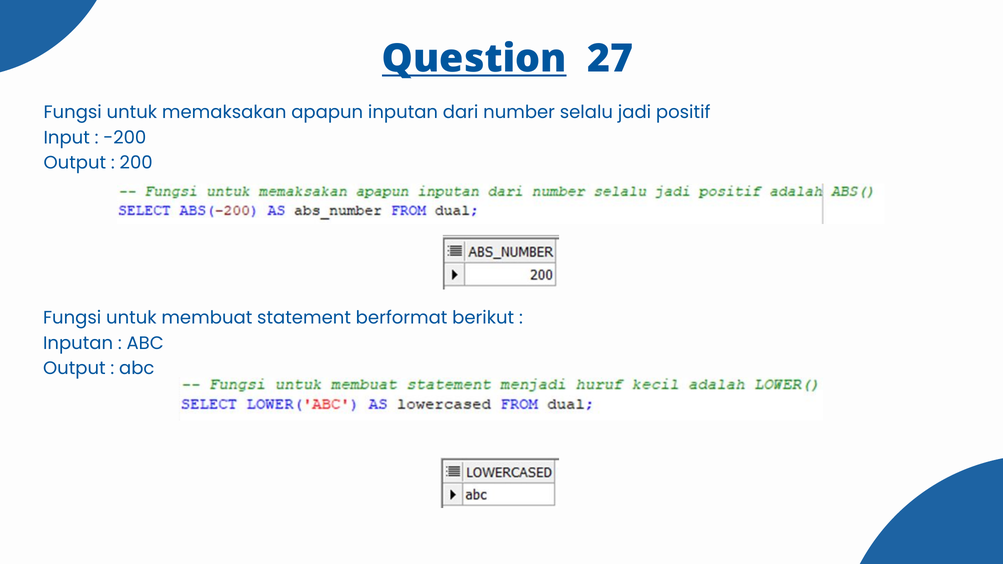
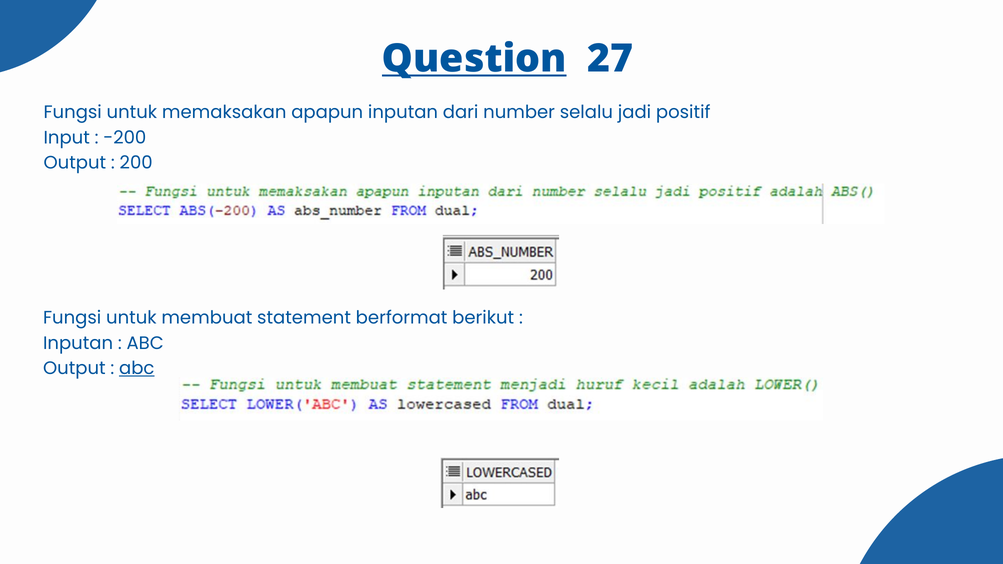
abc at (137, 369) underline: none -> present
